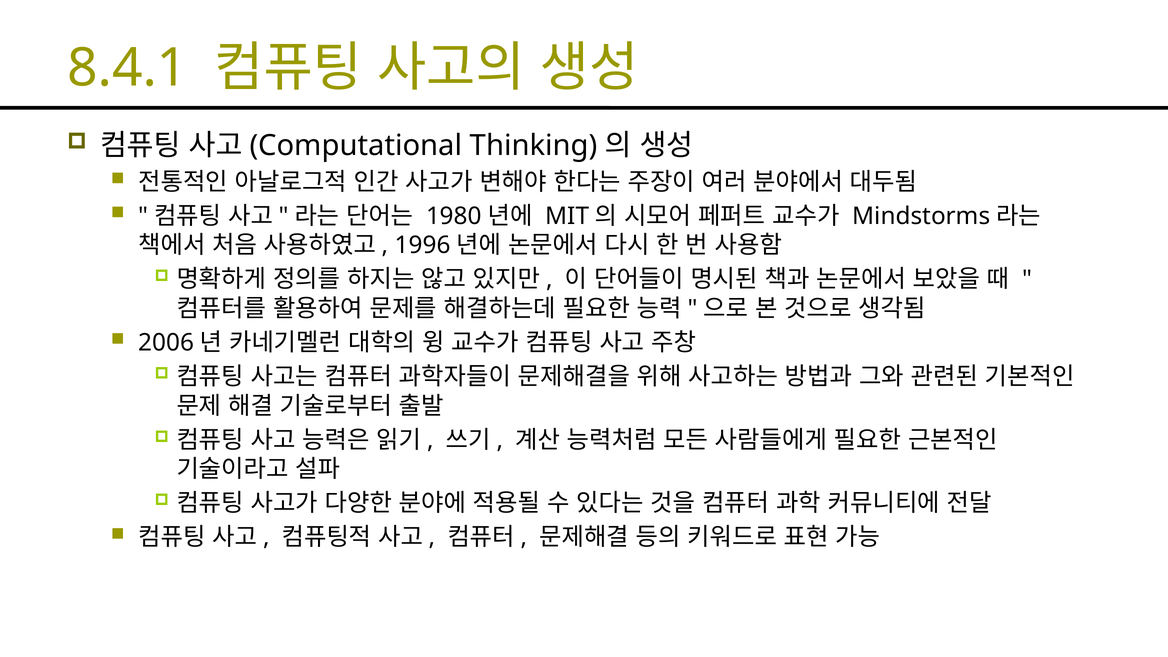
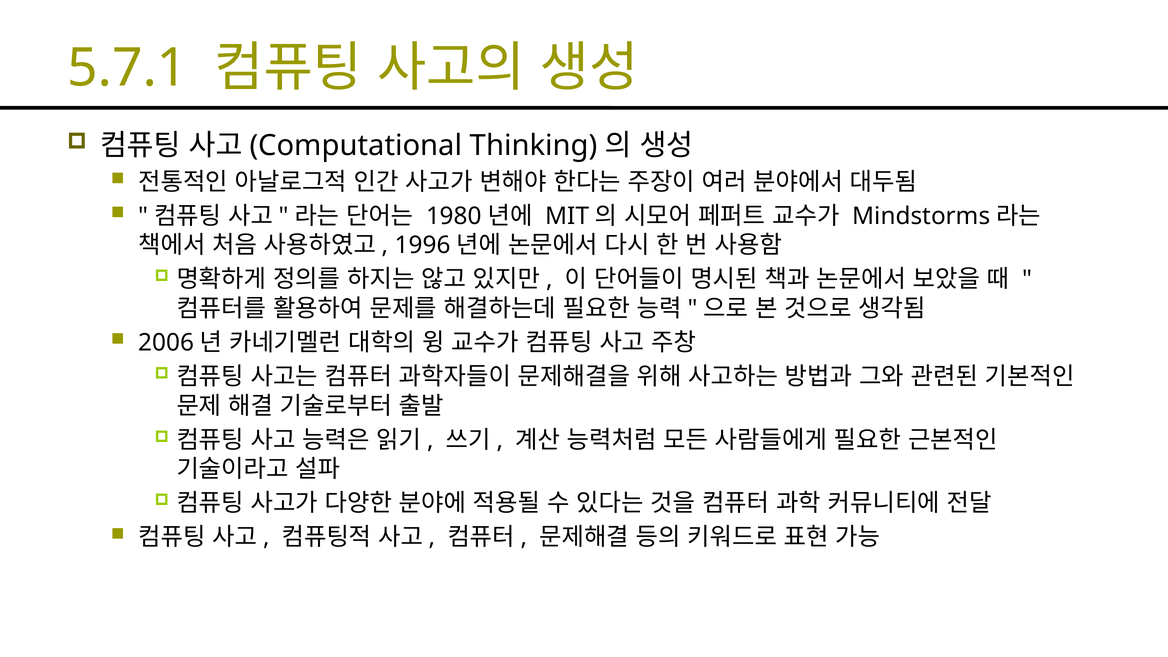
8.4.1: 8.4.1 -> 5.7.1
